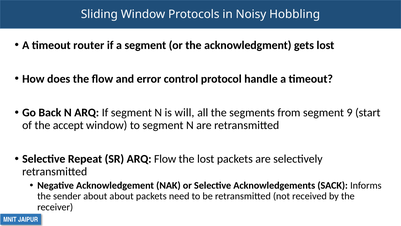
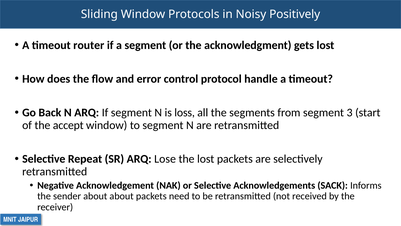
Hobbling: Hobbling -> Positively
will: will -> loss
9: 9 -> 3
ARQ Flow: Flow -> Lose
